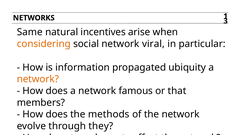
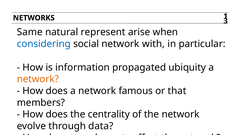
incentives: incentives -> represent
considering colour: orange -> blue
viral: viral -> with
methods: methods -> centrality
they: they -> data
